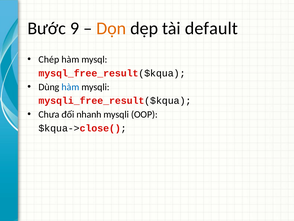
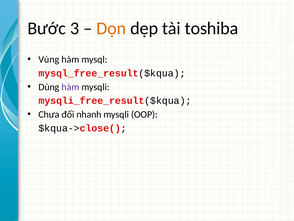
9: 9 -> 3
default: default -> toshiba
Chép: Chép -> Vùng
hàm at (70, 87) colour: blue -> purple
